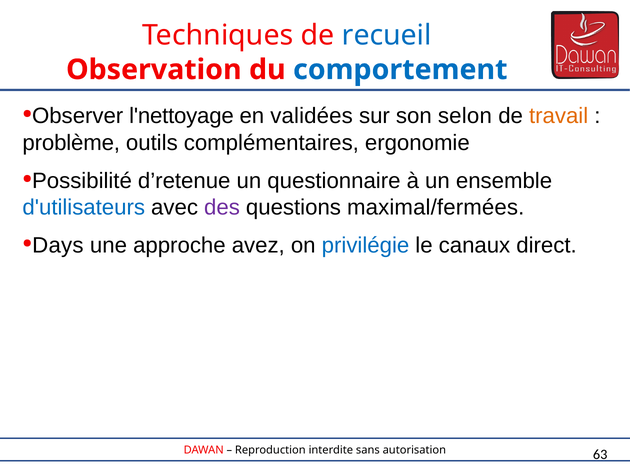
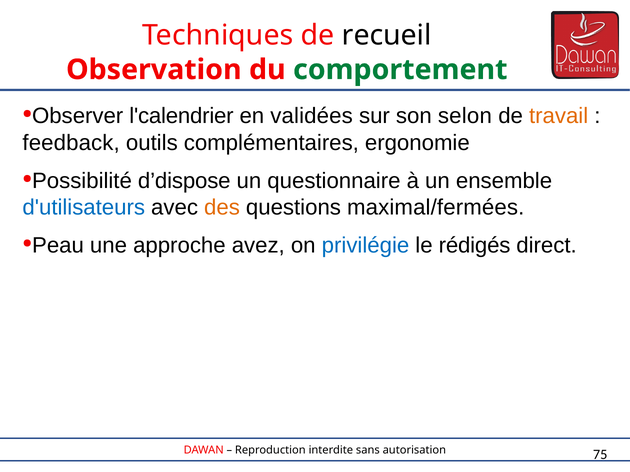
recueil colour: blue -> black
comportement colour: blue -> green
l'nettoyage: l'nettoyage -> l'calendrier
problème: problème -> feedback
d’retenue: d’retenue -> d’dispose
des colour: purple -> orange
Days: Days -> Peau
canaux: canaux -> rédigés
63: 63 -> 75
